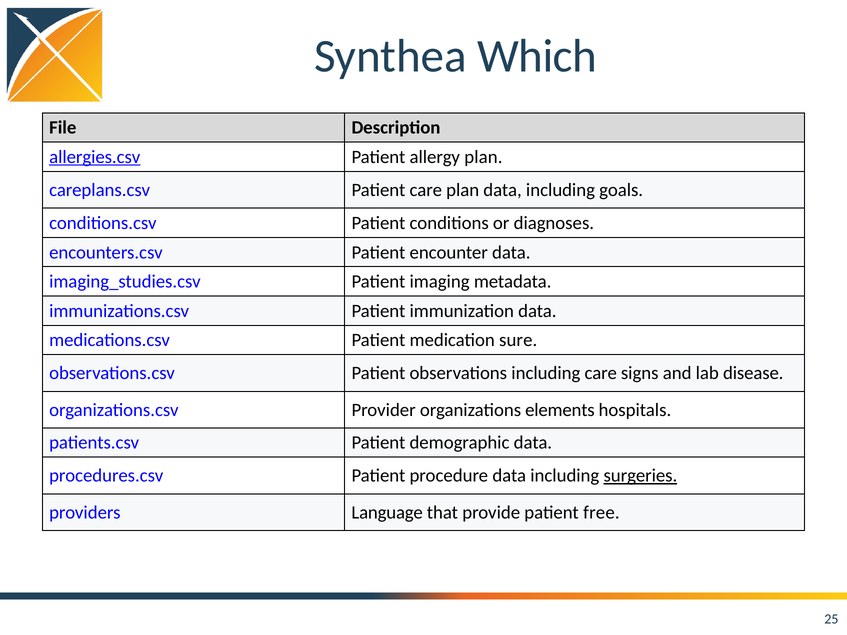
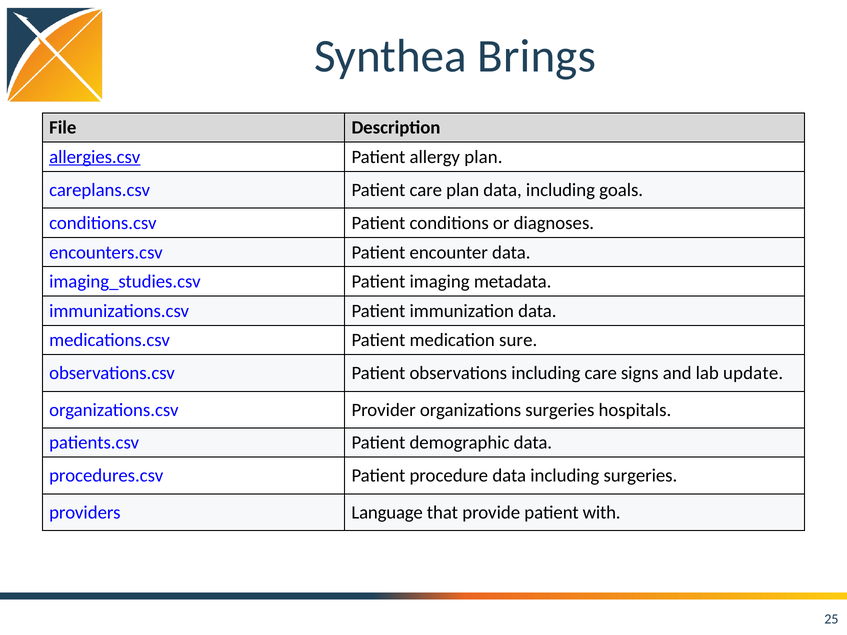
Which: Which -> Brings
disease: disease -> update
organizations elements: elements -> surgeries
surgeries at (640, 476) underline: present -> none
free: free -> with
